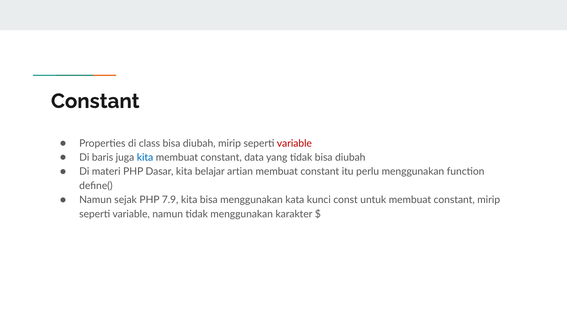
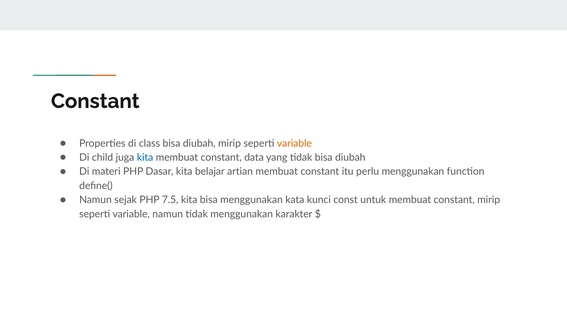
variable at (294, 143) colour: red -> orange
baris: baris -> child
7.9: 7.9 -> 7.5
